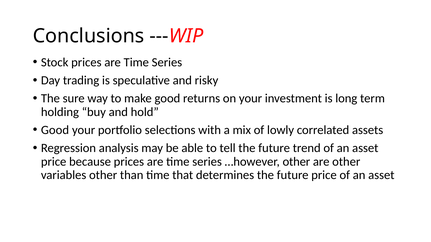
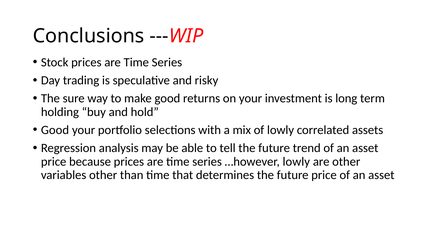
…however other: other -> lowly
